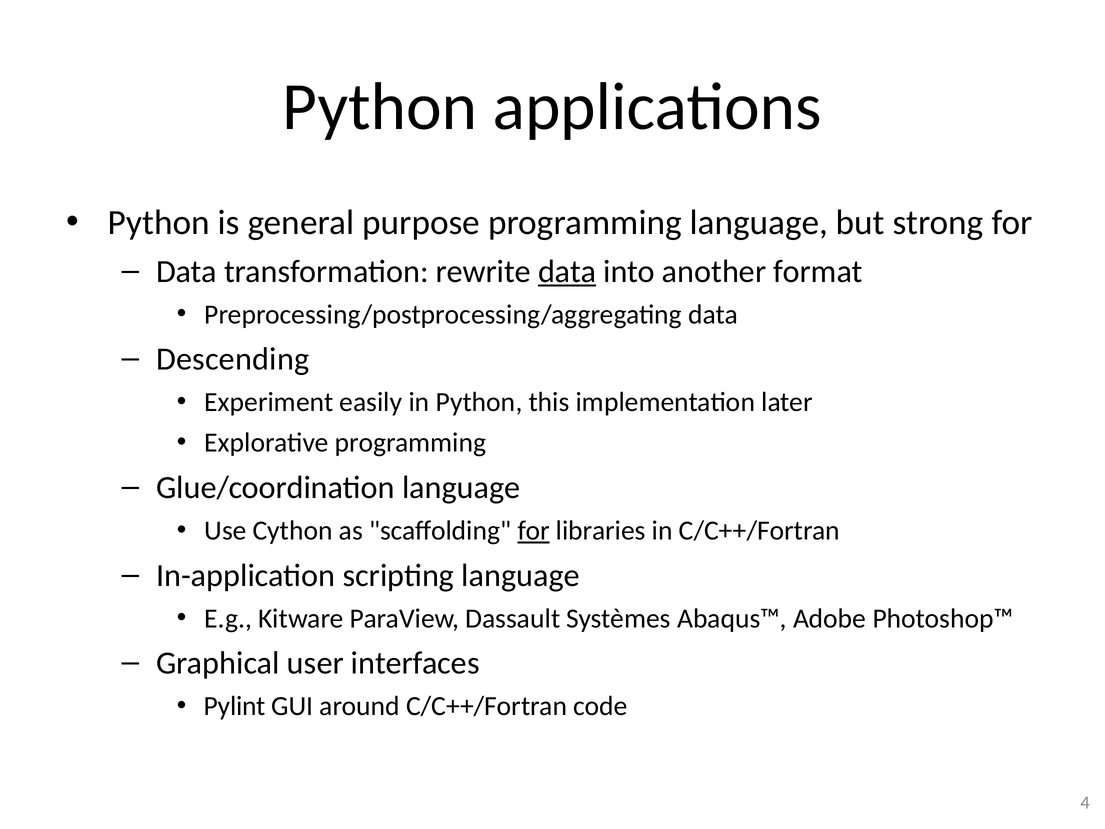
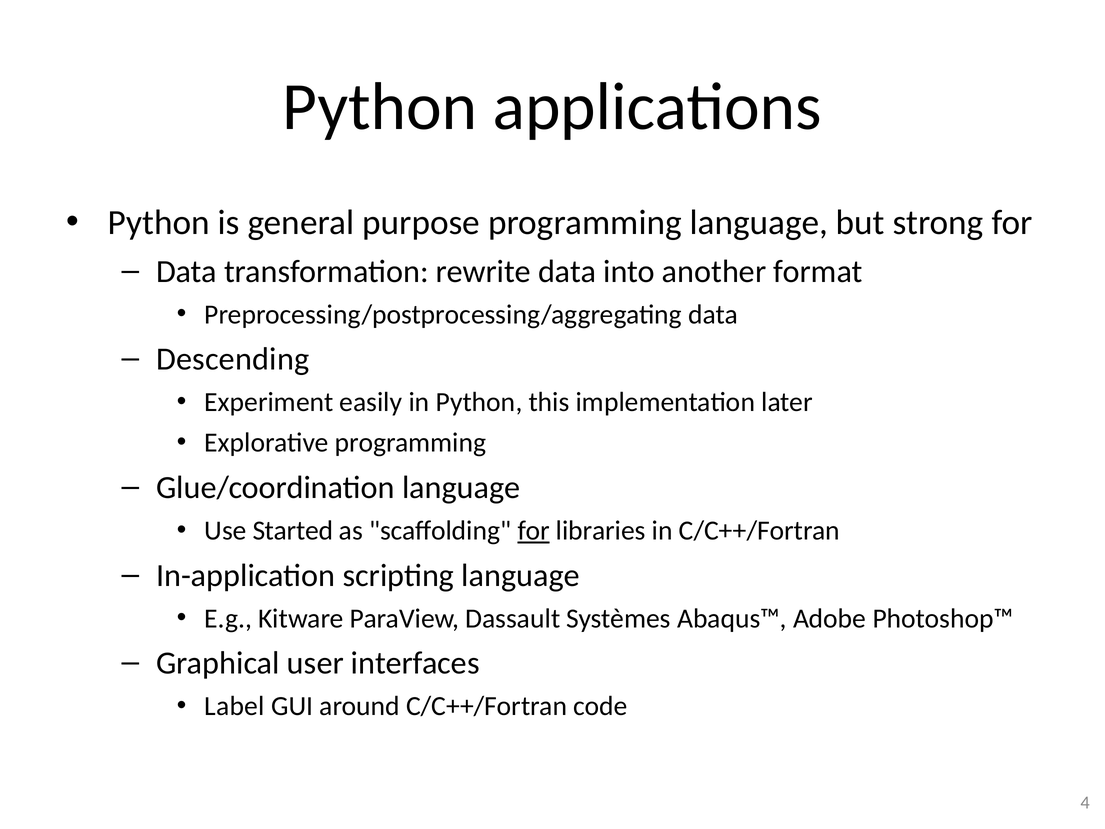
data at (567, 271) underline: present -> none
Cython: Cython -> Started
Pylint: Pylint -> Label
